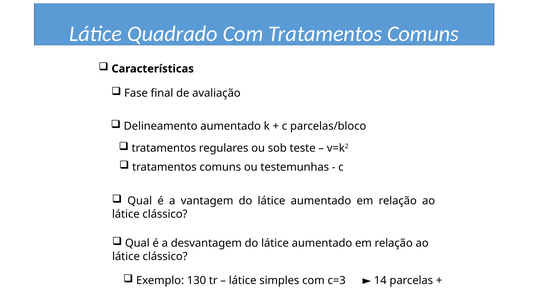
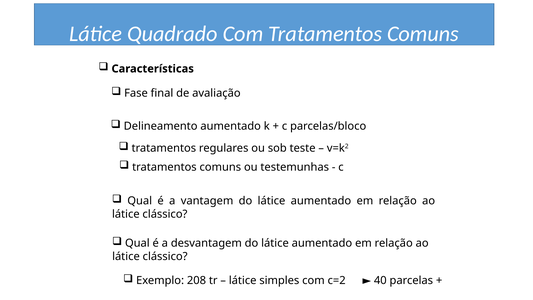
130: 130 -> 208
c=3: c=3 -> c=2
14: 14 -> 40
